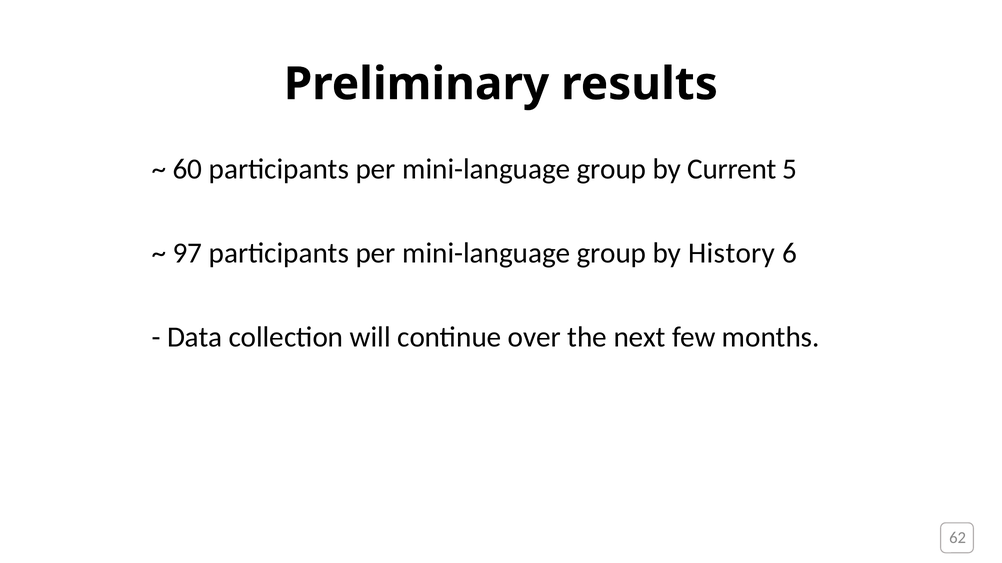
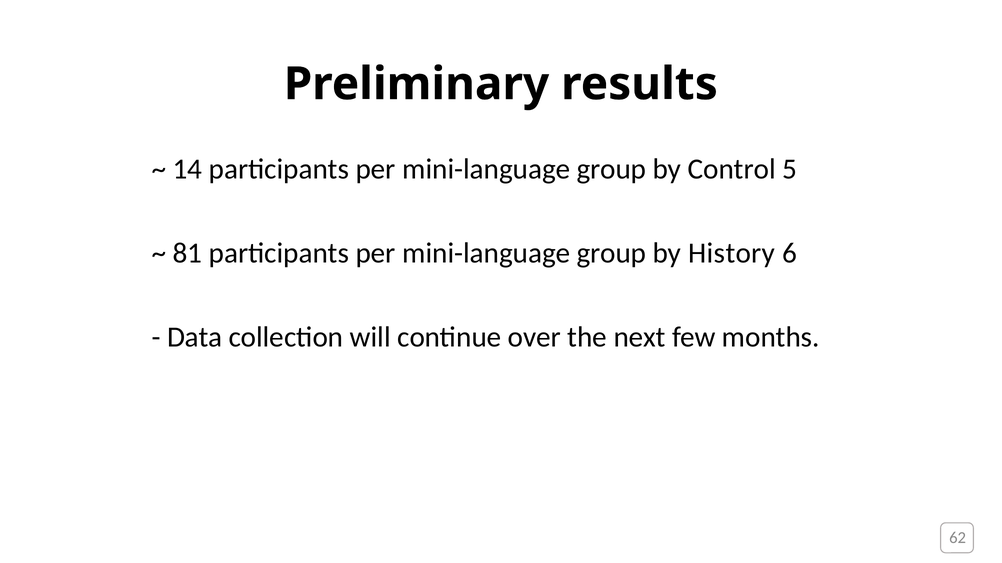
60: 60 -> 14
Current: Current -> Control
97: 97 -> 81
